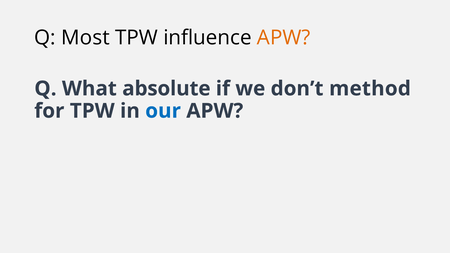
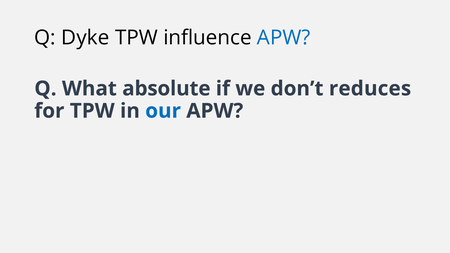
Most: Most -> Dyke
APW at (284, 38) colour: orange -> blue
method: method -> reduces
